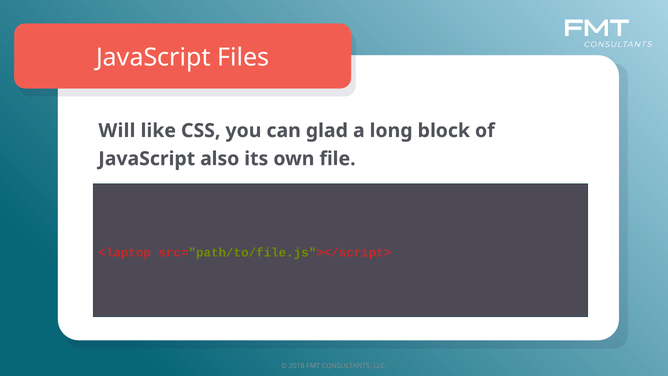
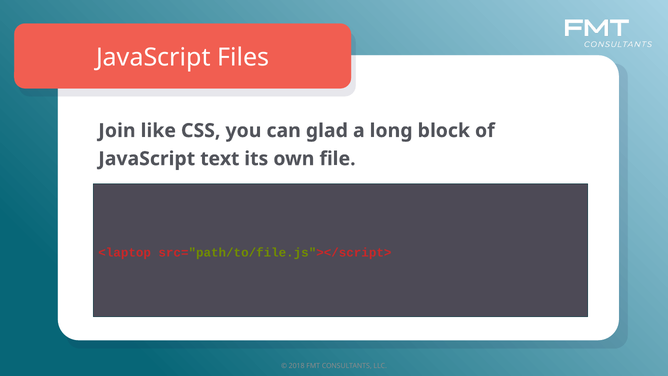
Will: Will -> Join
also: also -> text
